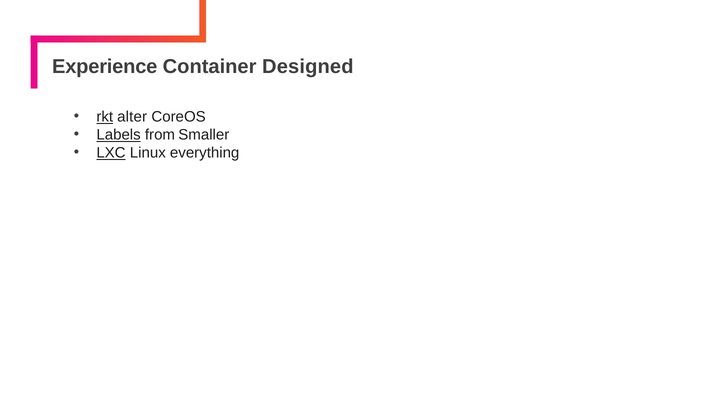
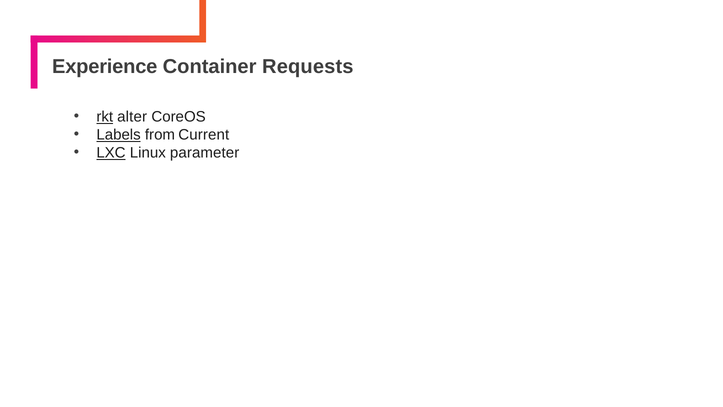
Designed: Designed -> Requests
Smaller: Smaller -> Current
everything: everything -> parameter
